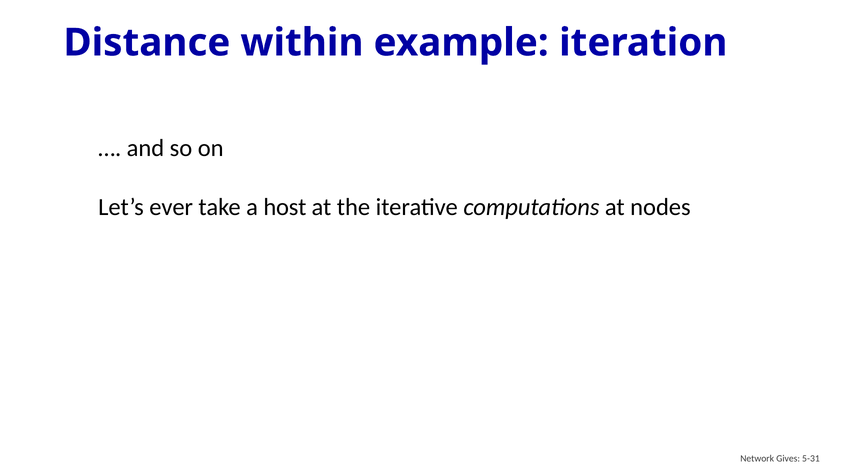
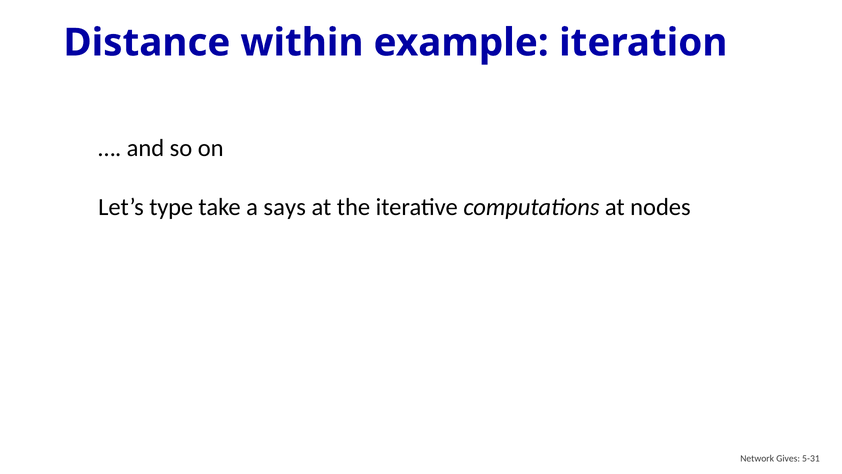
ever: ever -> type
host: host -> says
